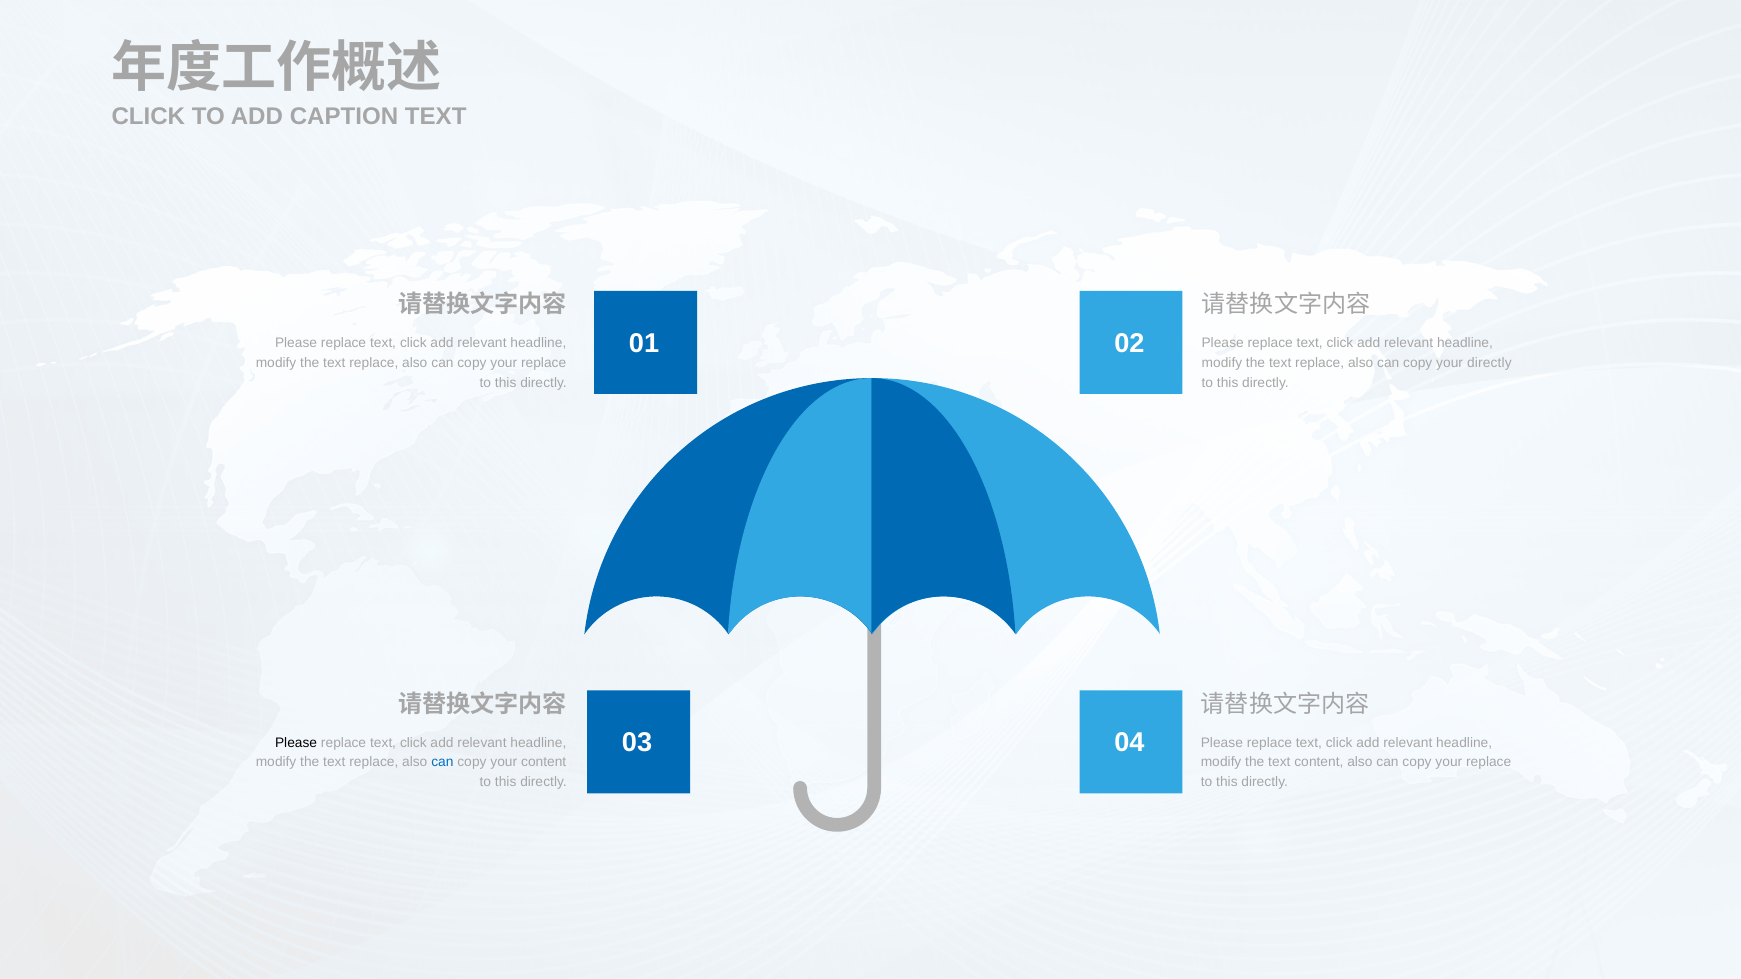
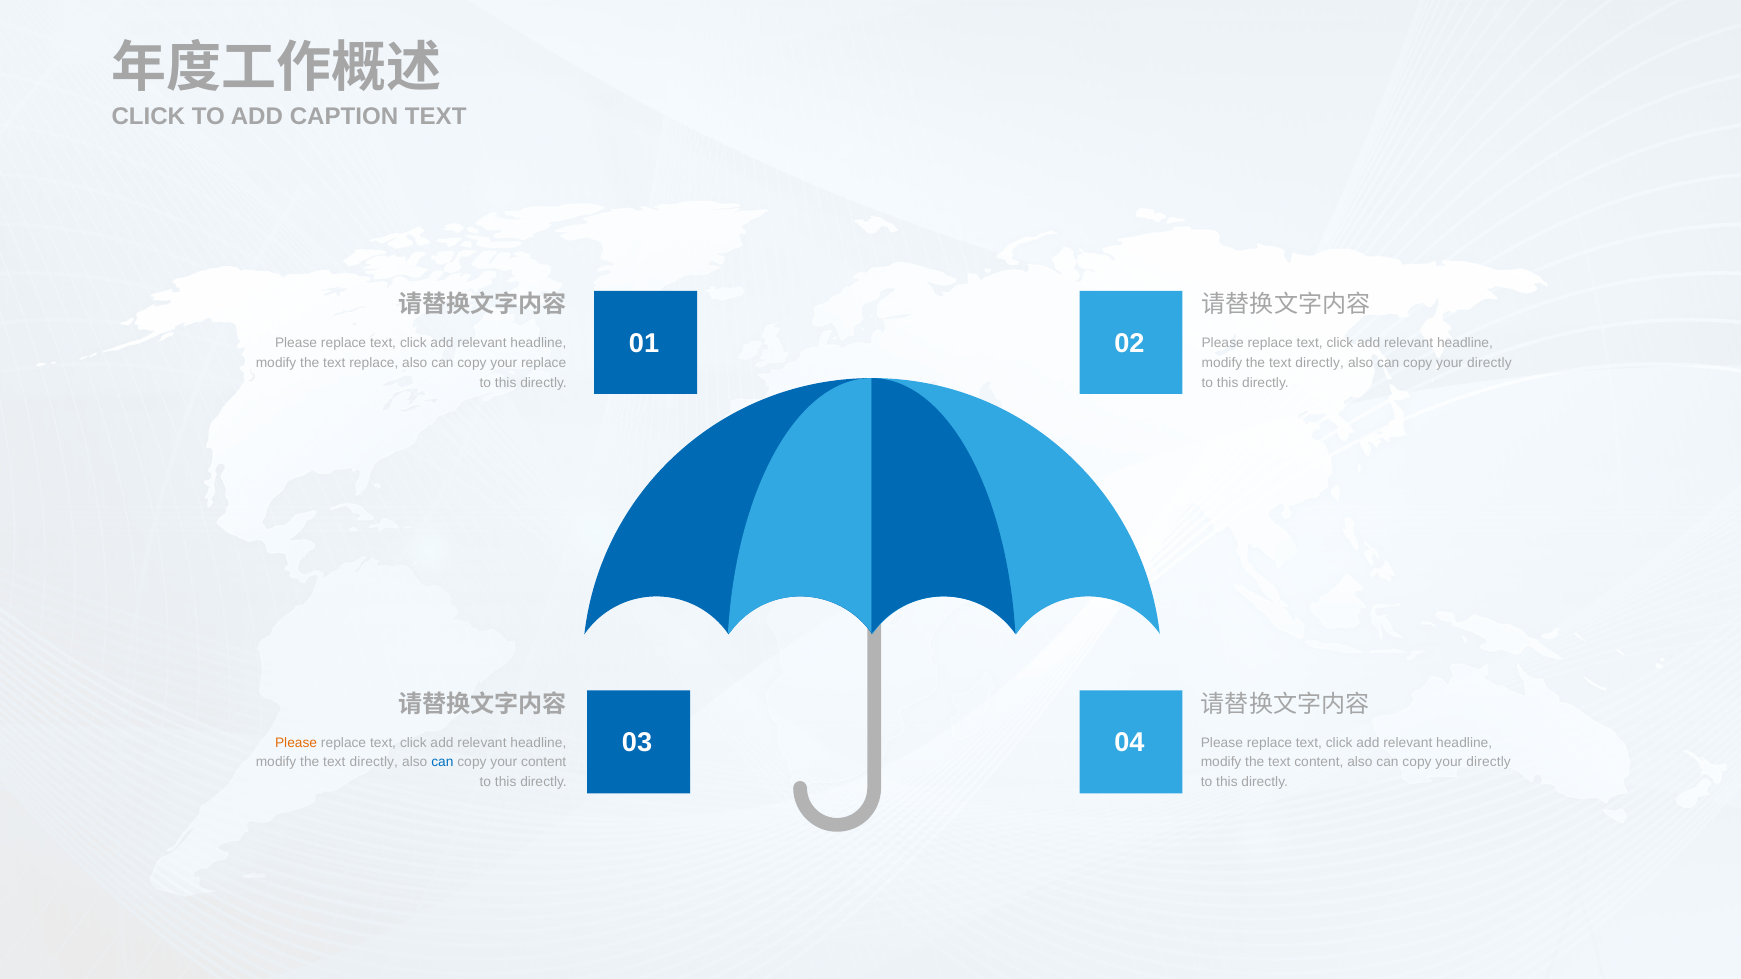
replace at (1320, 363): replace -> directly
Please at (296, 743) colour: black -> orange
replace at (374, 763): replace -> directly
replace at (1489, 763): replace -> directly
